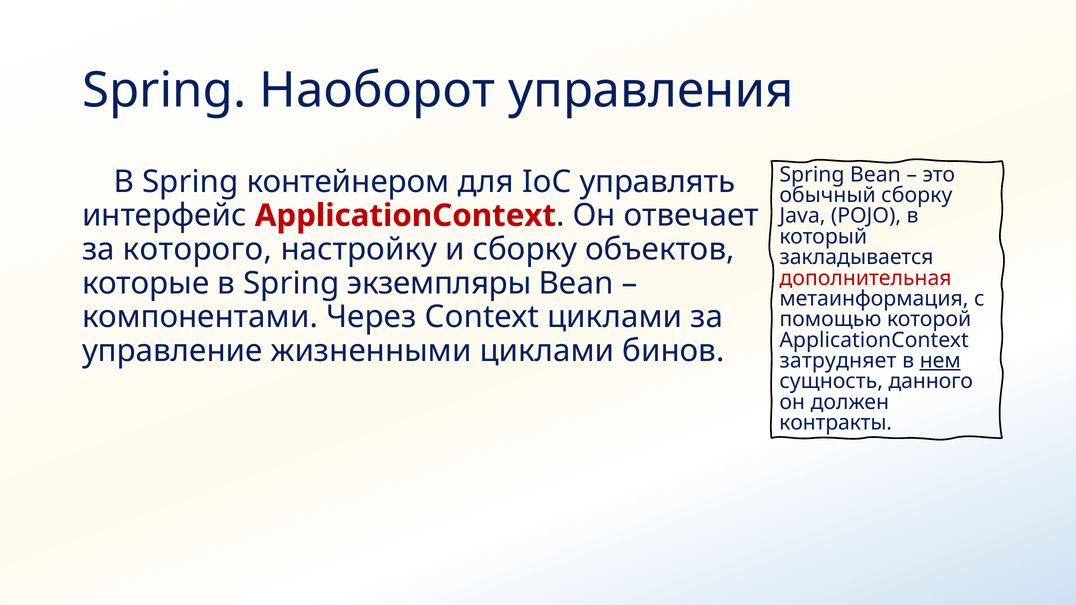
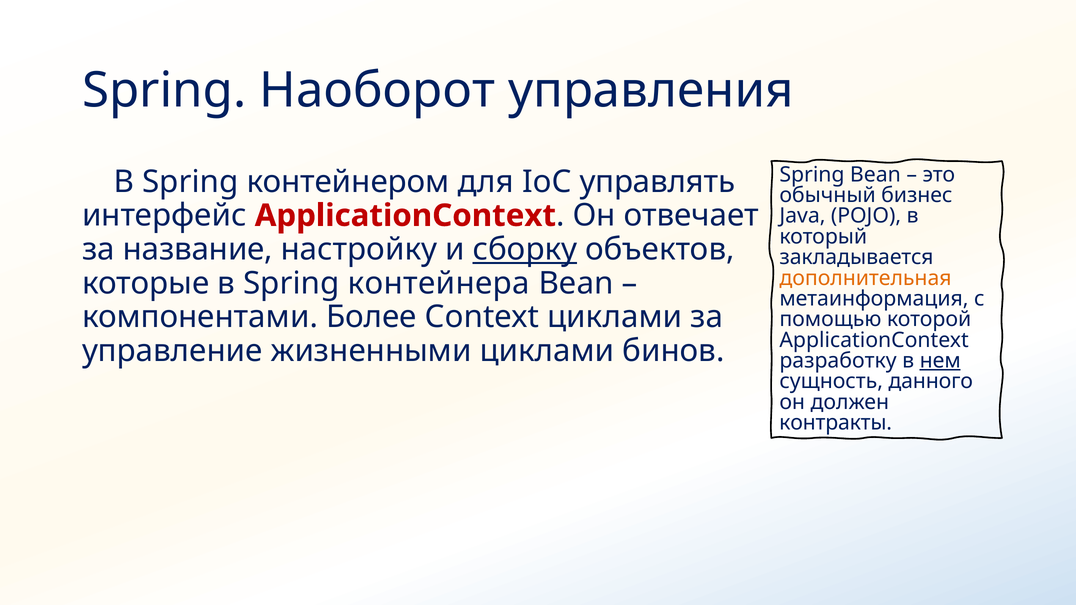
обычный сборку: сборку -> бизнес
которого: которого -> название
сборку at (525, 250) underline: none -> present
дополнительная colour: red -> orange
экземпляры: экземпляры -> контейнера
Через: Через -> Более
затрудняет: затрудняет -> разработку
